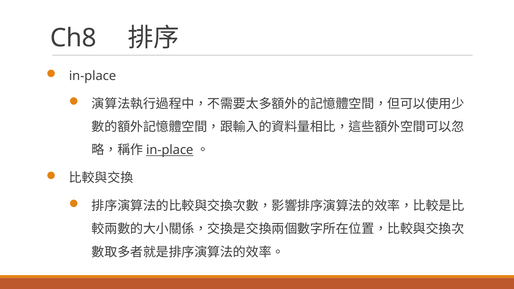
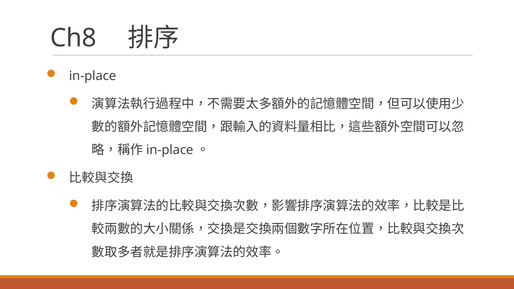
in-place at (170, 150) underline: present -> none
